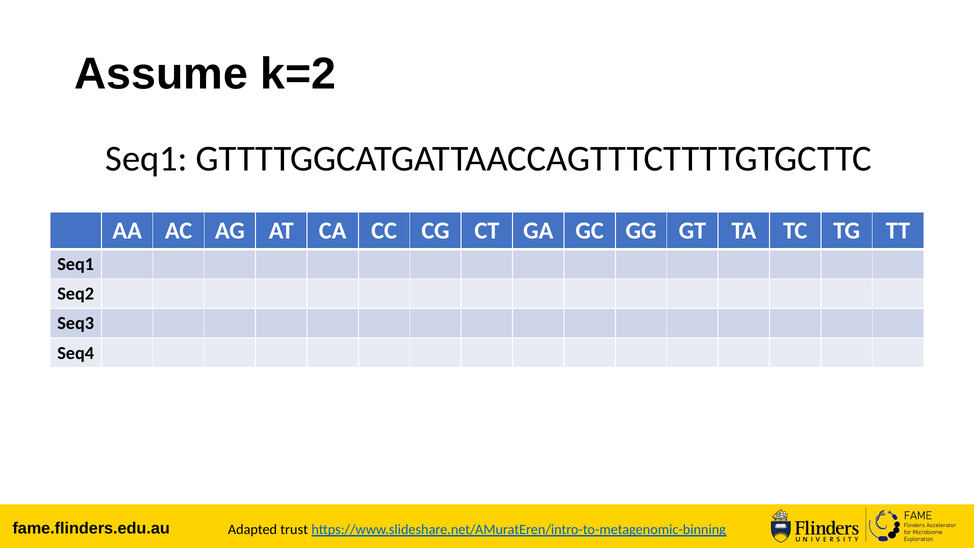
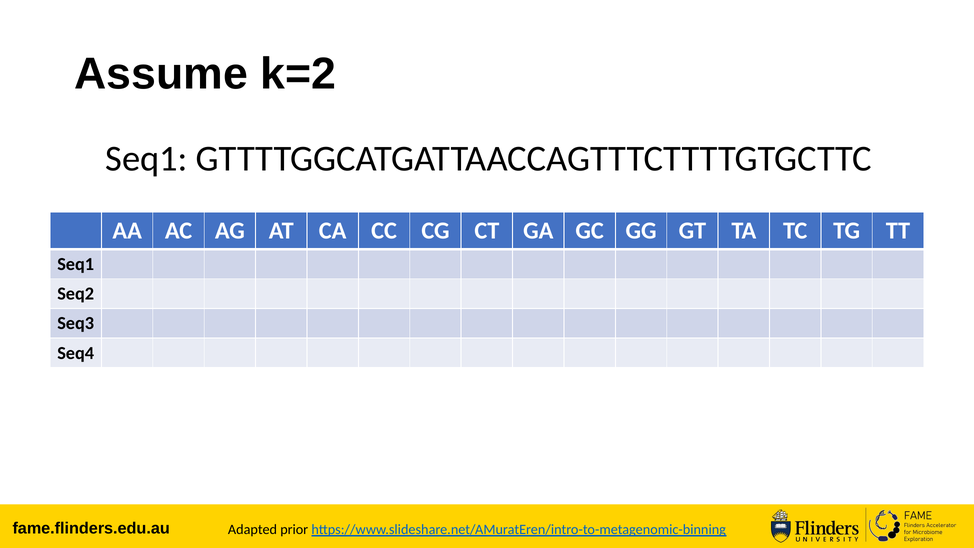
trust: trust -> prior
